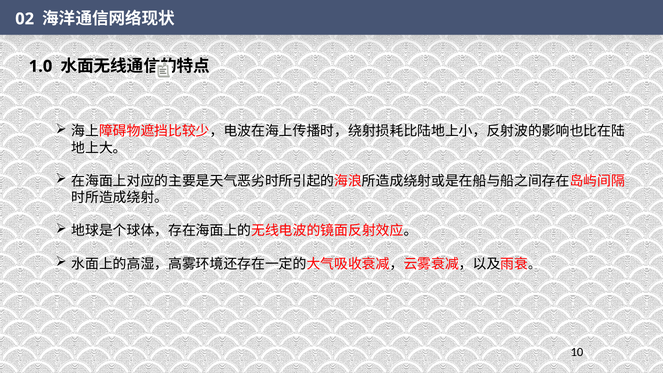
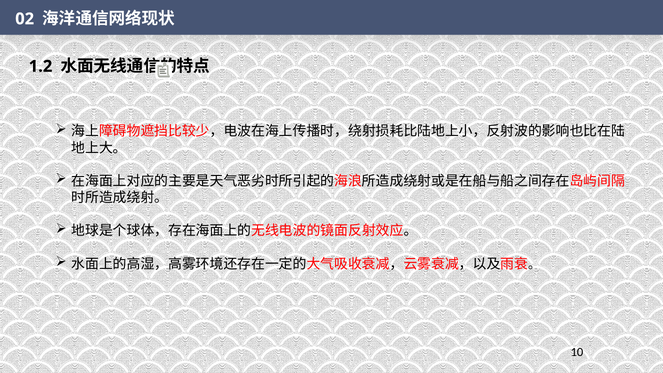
1.0: 1.0 -> 1.2
